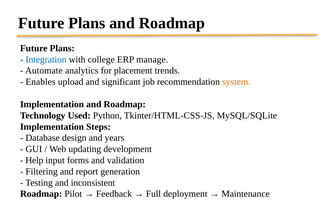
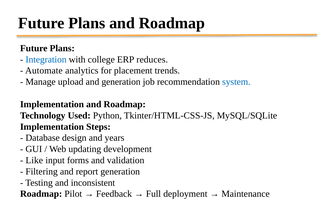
manage: manage -> reduces
Enables: Enables -> Manage
and significant: significant -> generation
system colour: orange -> blue
Help: Help -> Like
